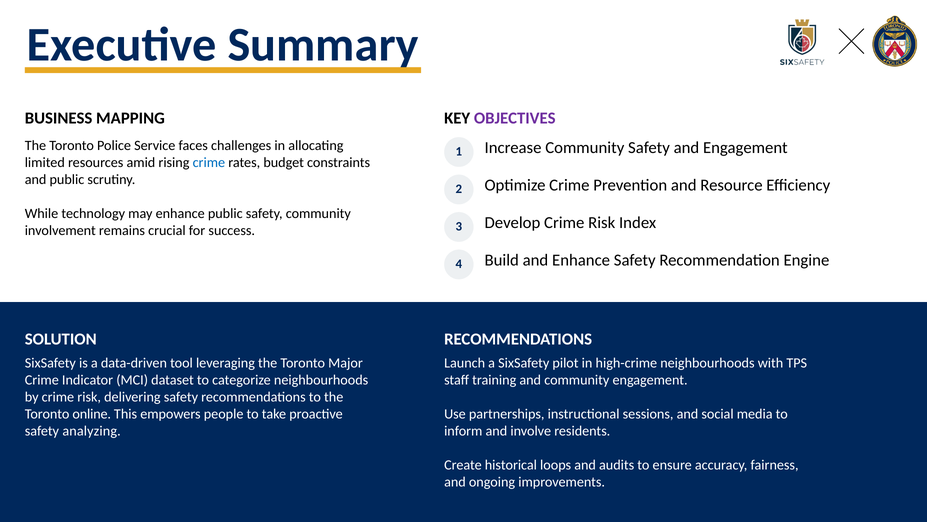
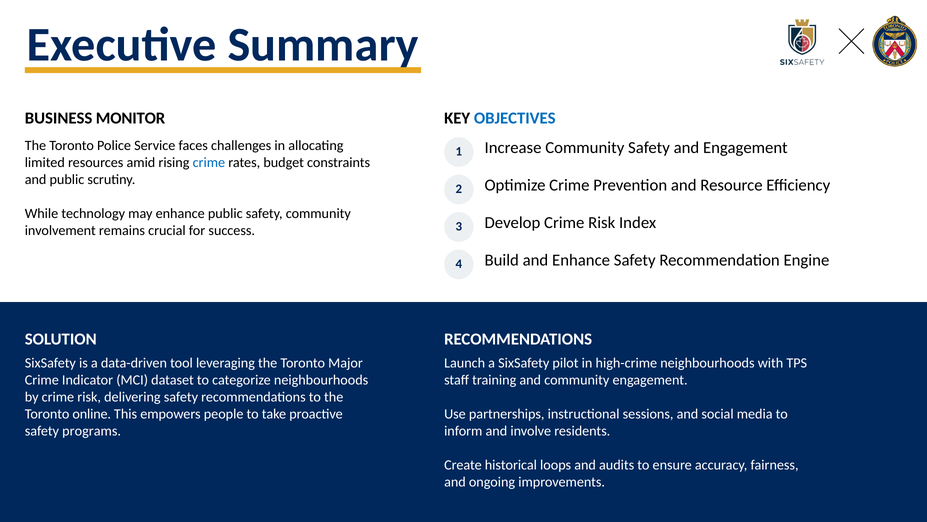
MAPPING: MAPPING -> MONITOR
OBJECTIVES colour: purple -> blue
analyzing: analyzing -> programs
